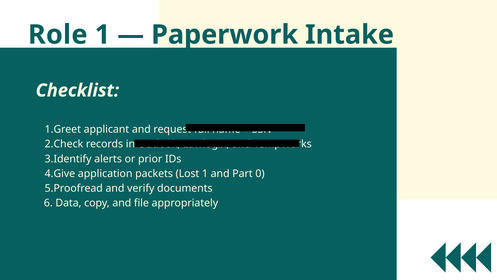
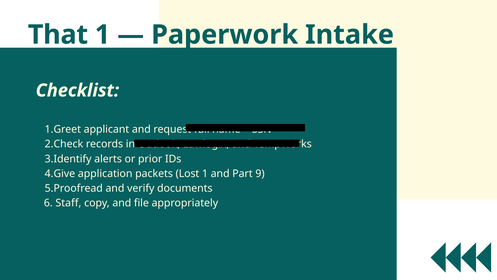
Role: Role -> That
0: 0 -> 9
Data: Data -> Staff
